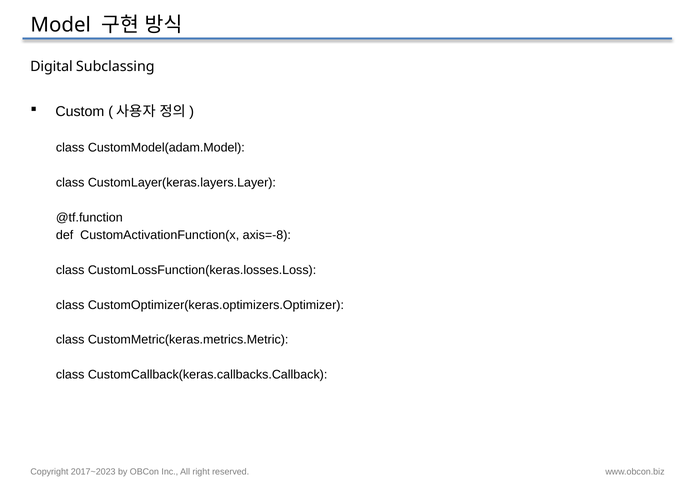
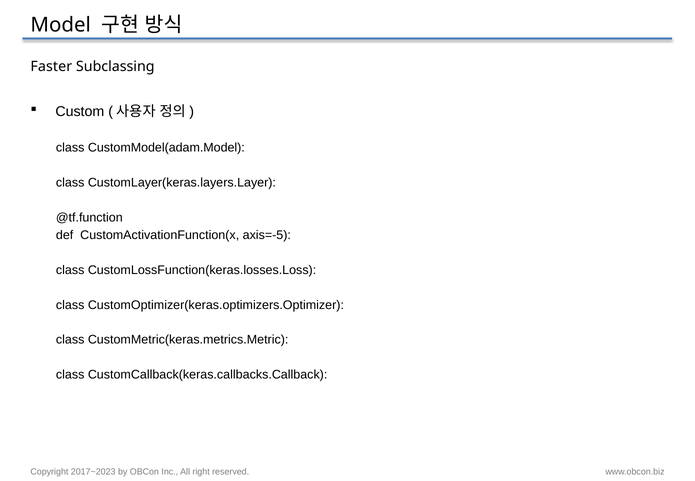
Digital: Digital -> Faster
axis=-8: axis=-8 -> axis=-5
